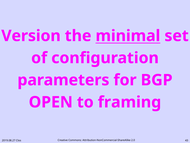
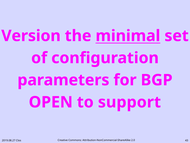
framing: framing -> support
